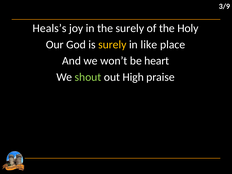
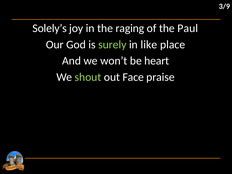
Heals’s: Heals’s -> Solely’s
the surely: surely -> raging
Holy: Holy -> Paul
surely at (112, 45) colour: yellow -> light green
High: High -> Face
